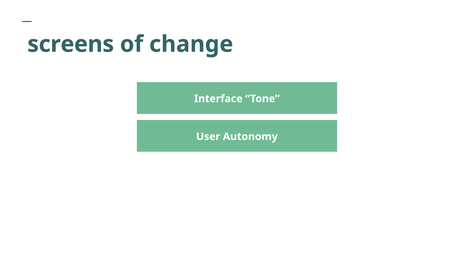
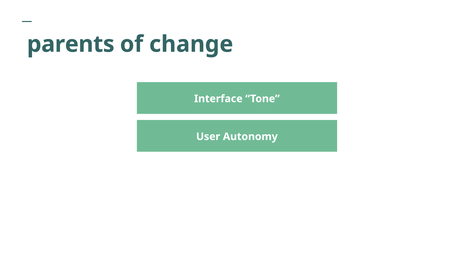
screens: screens -> parents
